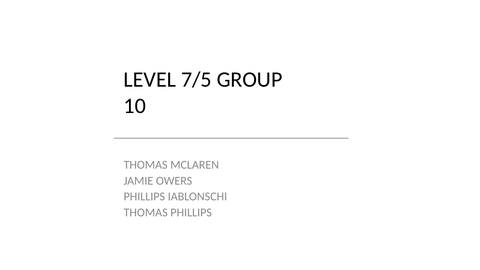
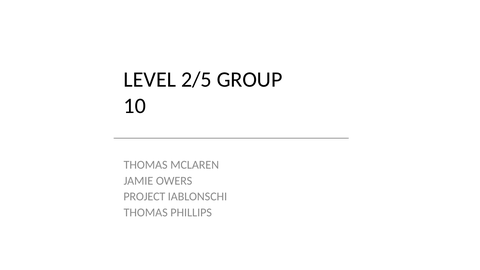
7/5: 7/5 -> 2/5
PHILLIPS at (144, 197): PHILLIPS -> PROJECT
